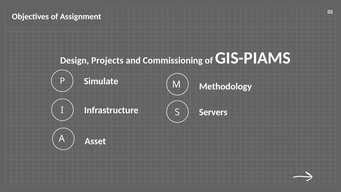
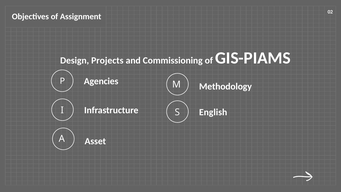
Simulate: Simulate -> Agencies
Servers: Servers -> English
